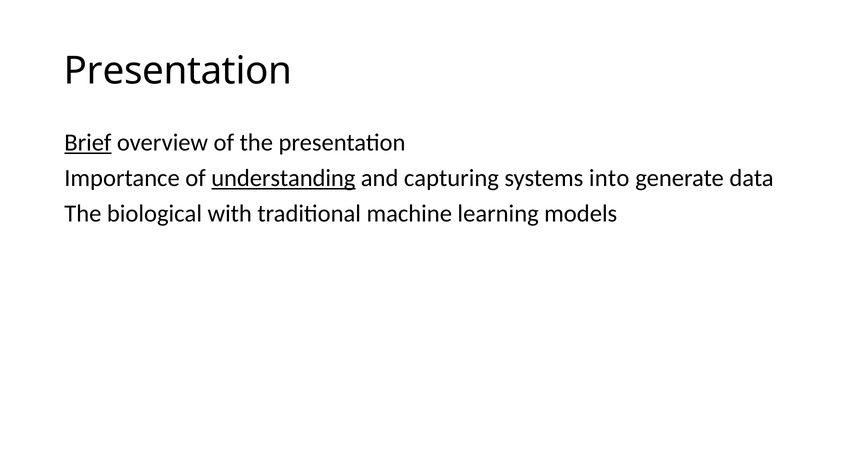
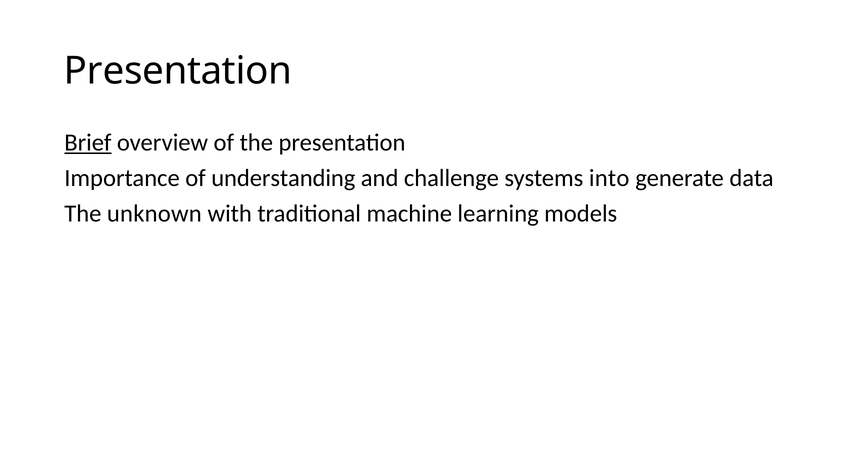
understanding underline: present -> none
capturing: capturing -> challenge
biological: biological -> unknown
